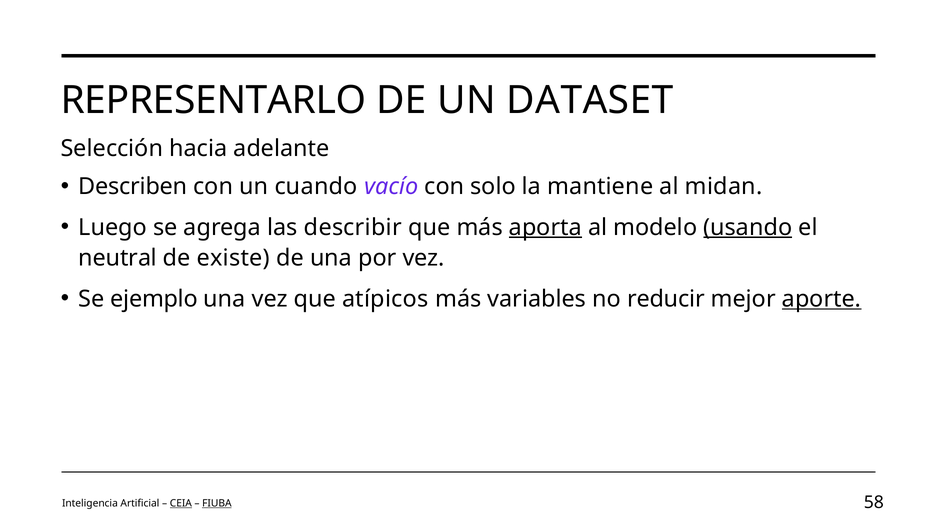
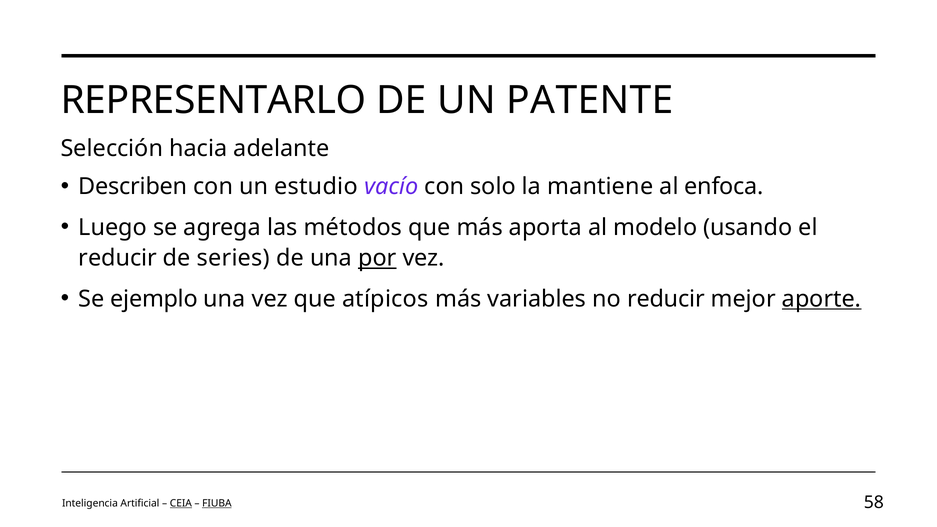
DATASET: DATASET -> PATENTE
cuando: cuando -> estudio
midan: midan -> enfoca
describir: describir -> métodos
aporta underline: present -> none
usando underline: present -> none
neutral at (118, 258): neutral -> reducir
existe: existe -> series
por underline: none -> present
